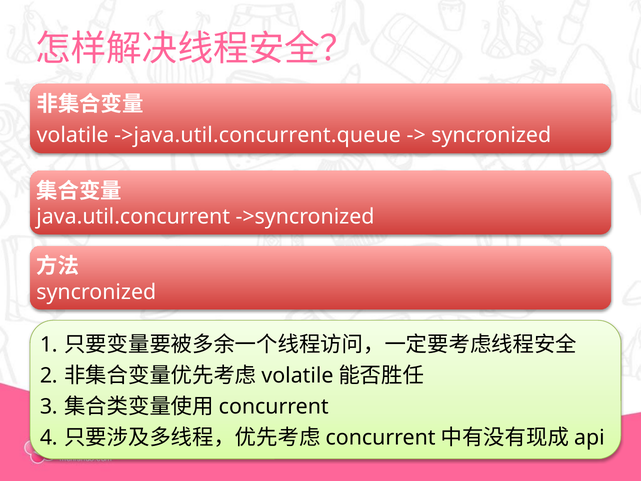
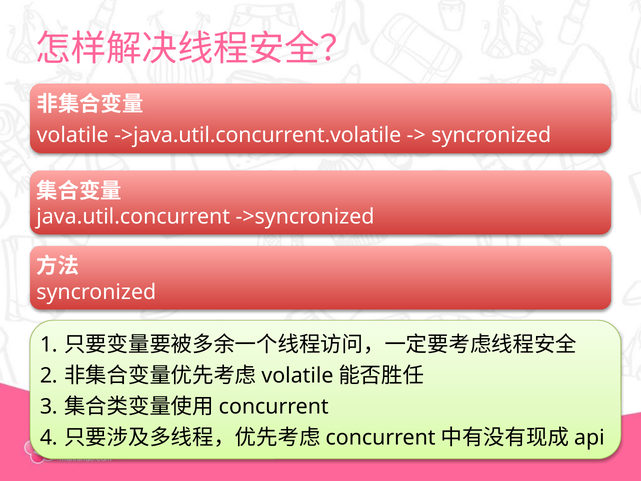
->java.util.concurrent.queue: ->java.util.concurrent.queue -> ->java.util.concurrent.volatile
